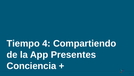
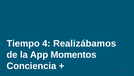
Compartiendo: Compartiendo -> Realizábamos
Presentes: Presentes -> Momentos
